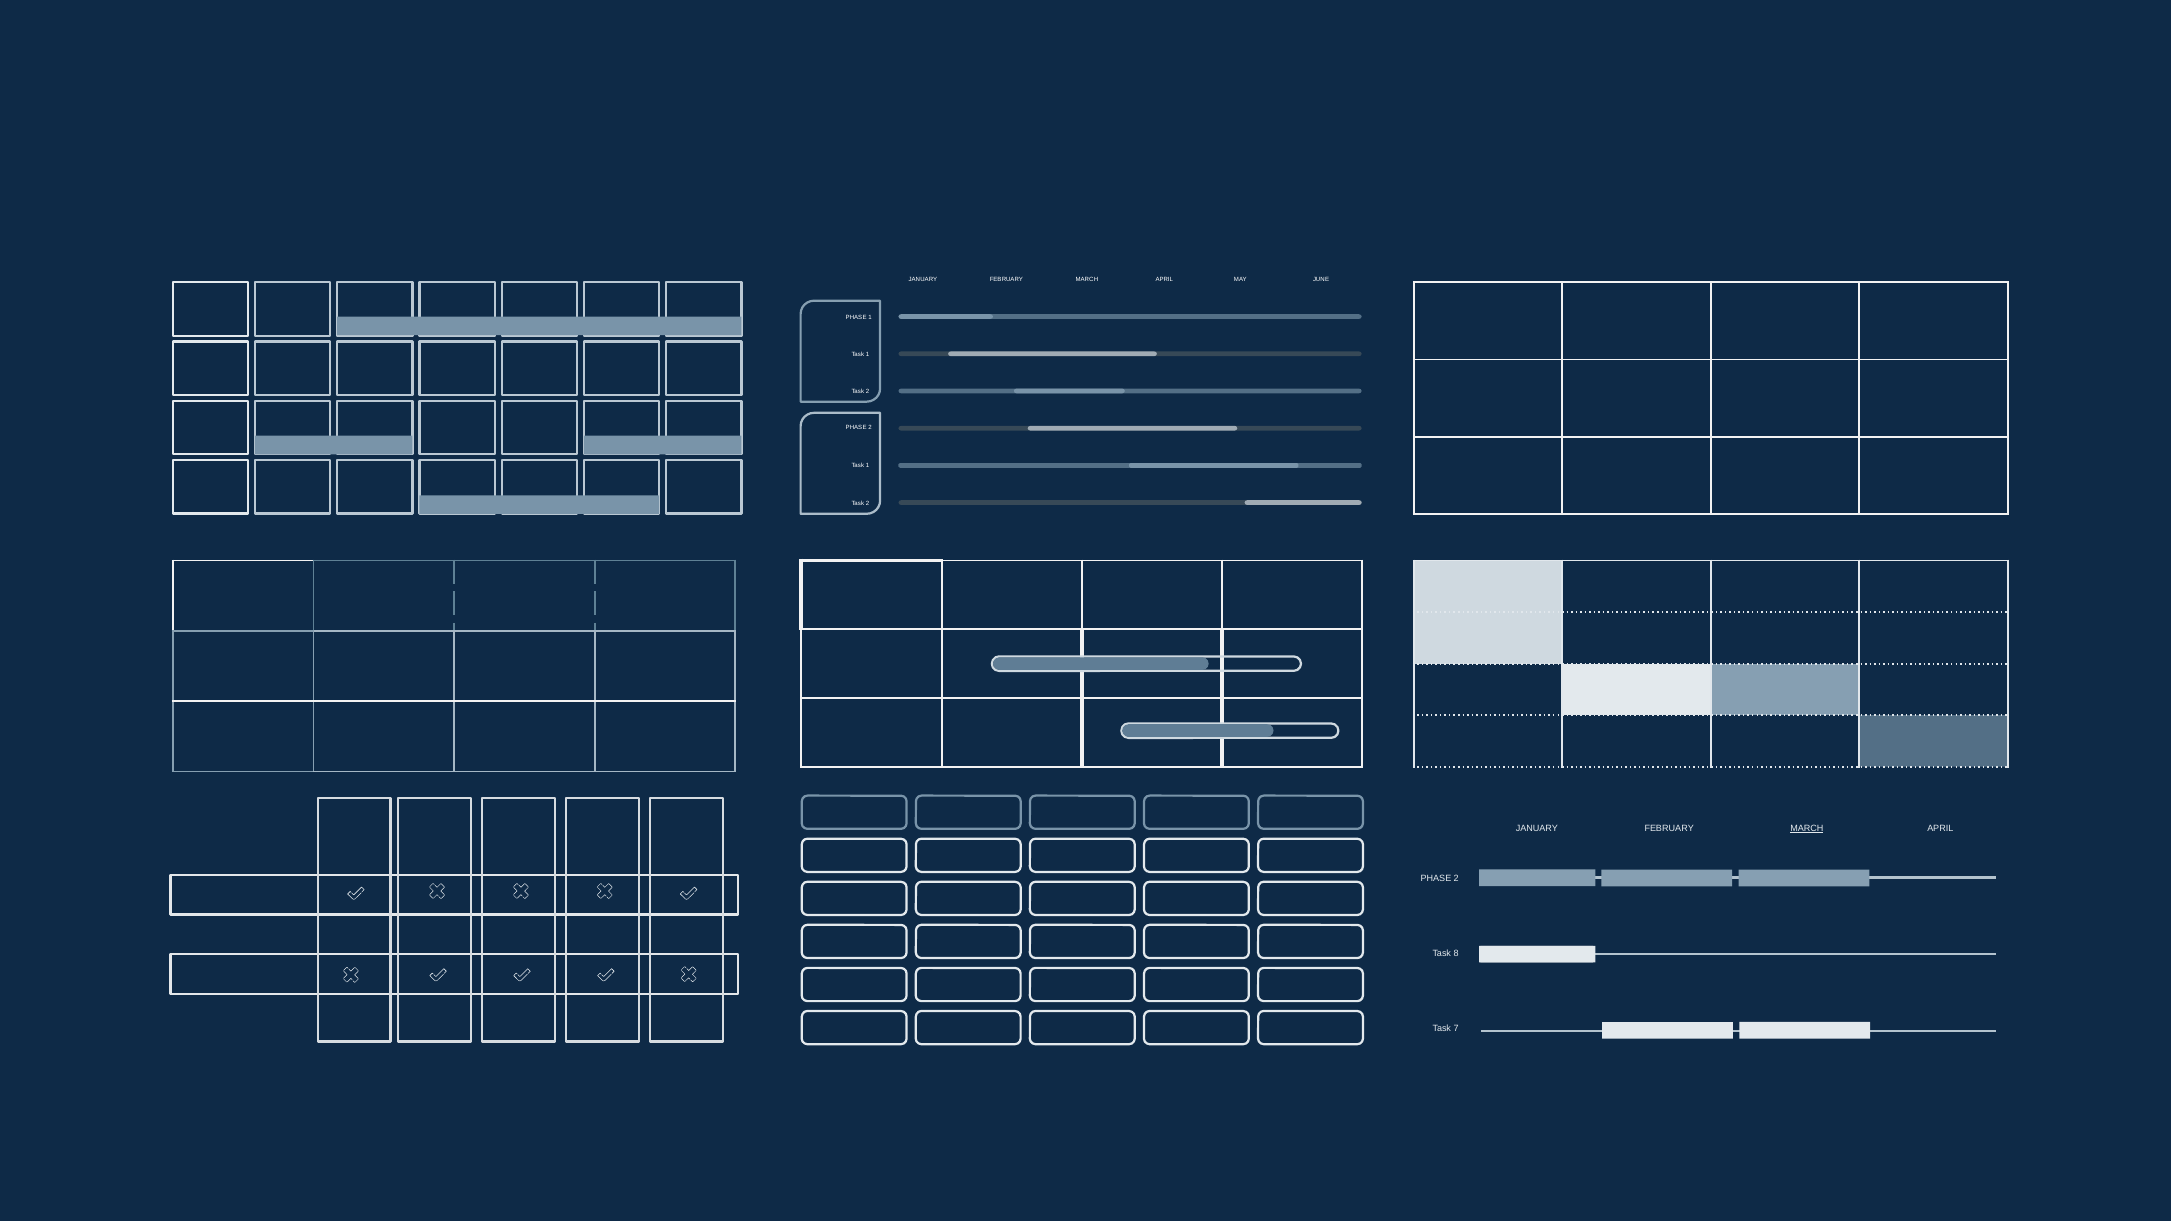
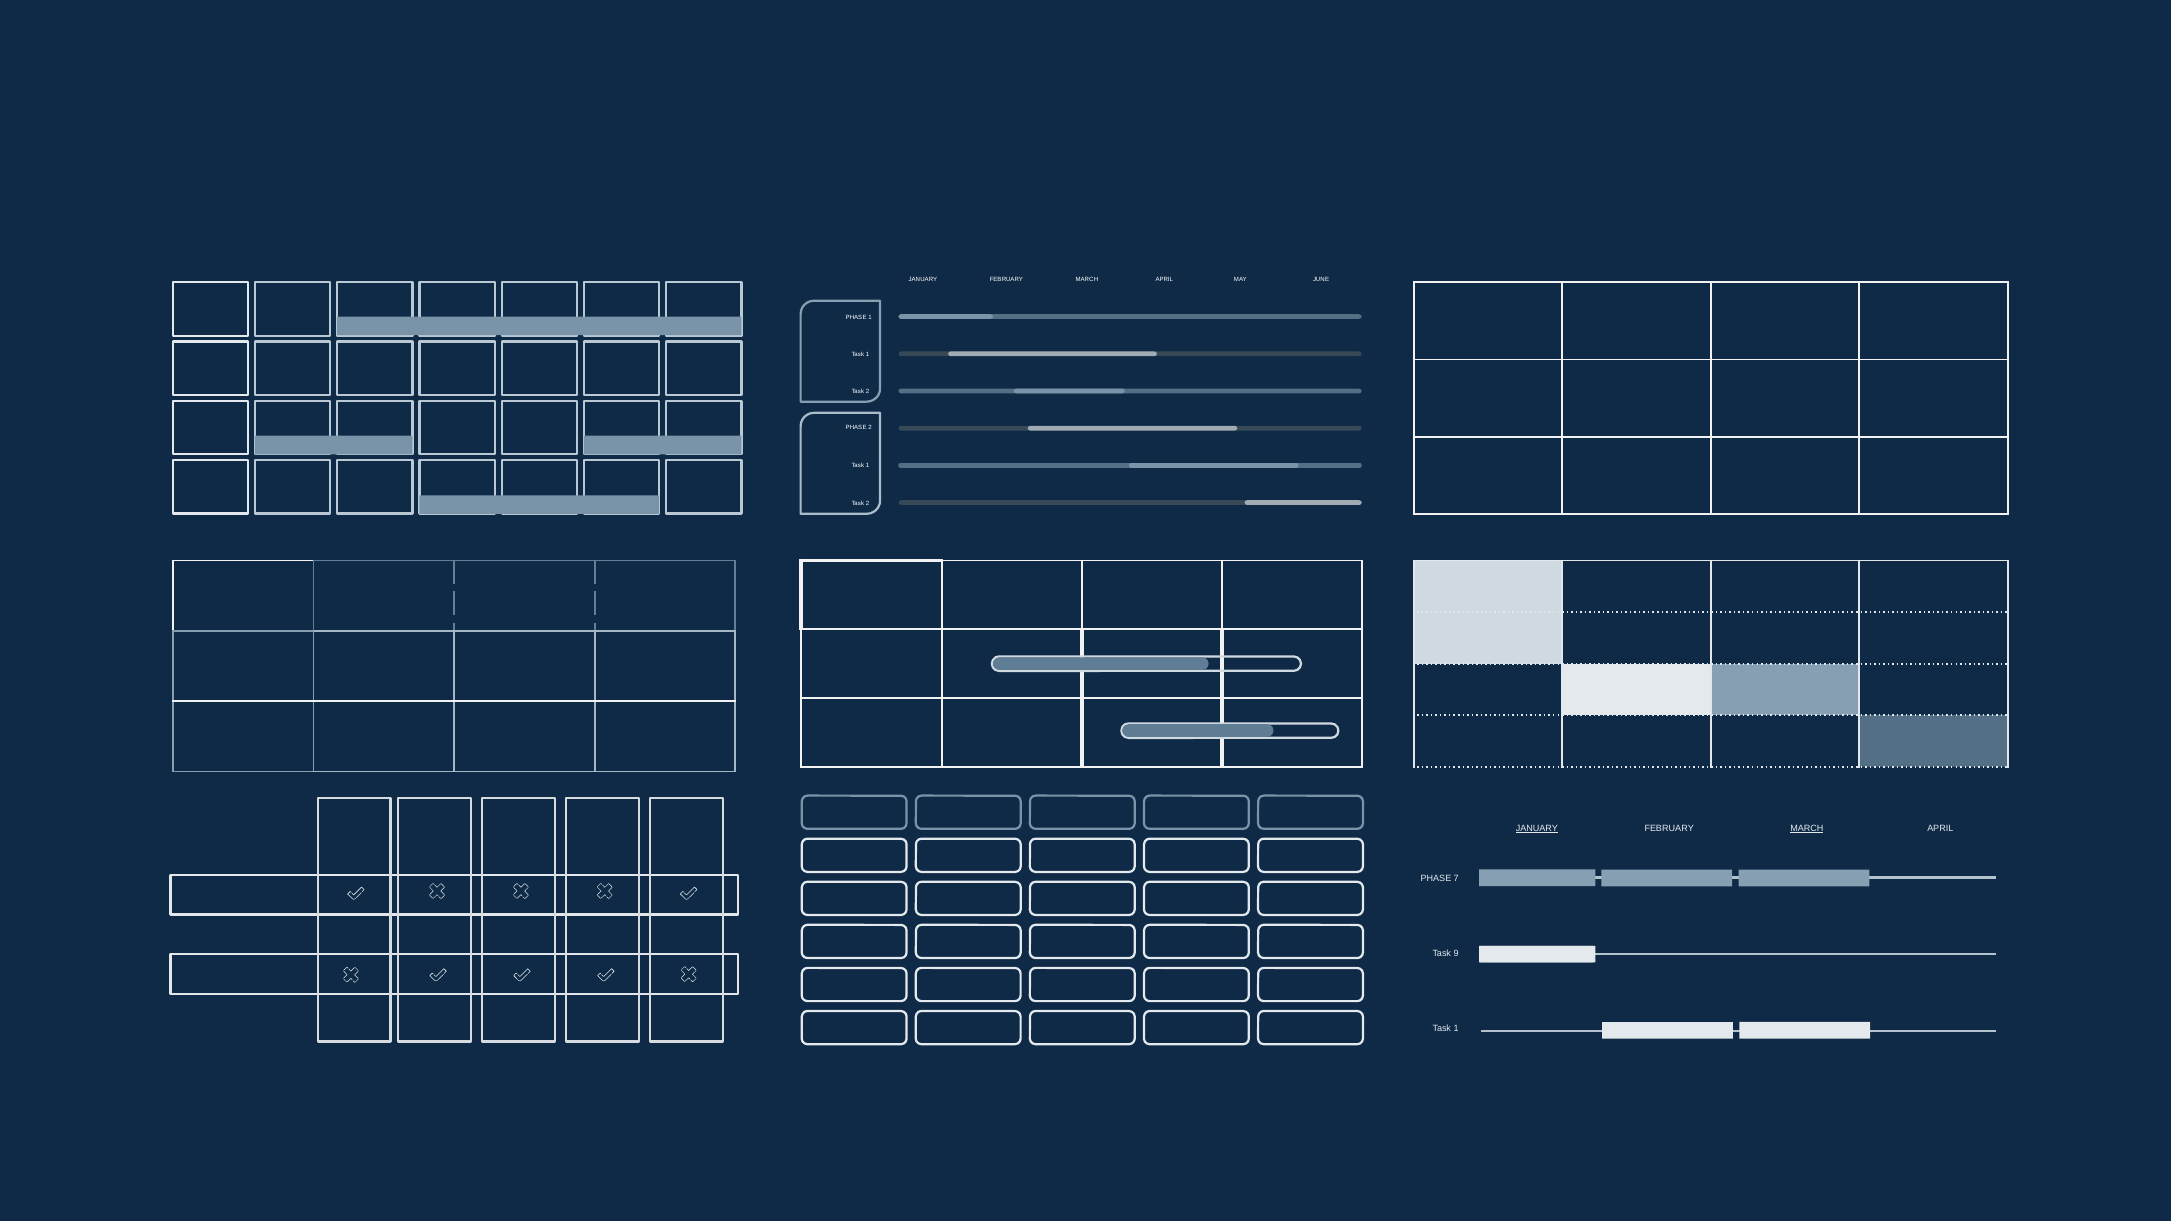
JANUARY at (1537, 828) underline: none -> present
2 at (1456, 878): 2 -> 7
8: 8 -> 9
7 at (1456, 1028): 7 -> 1
